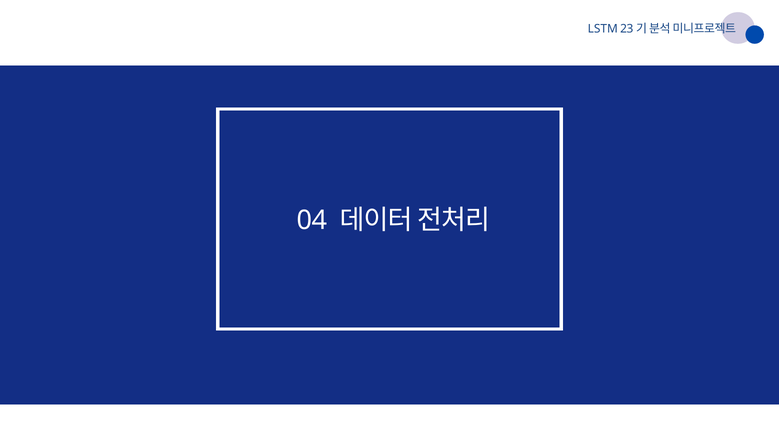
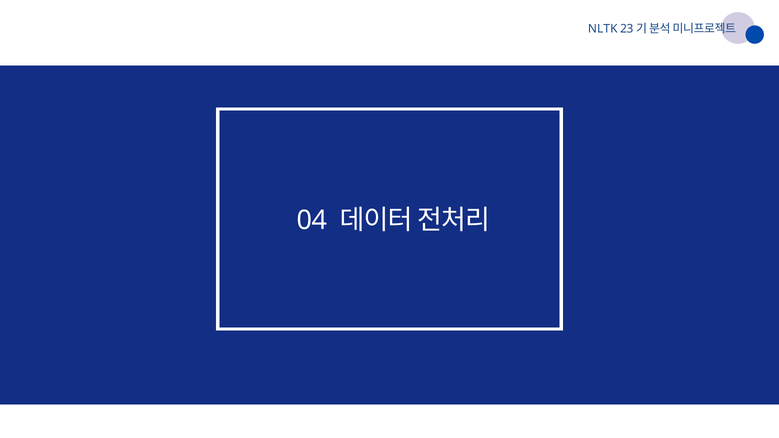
LSTM: LSTM -> NLTK
